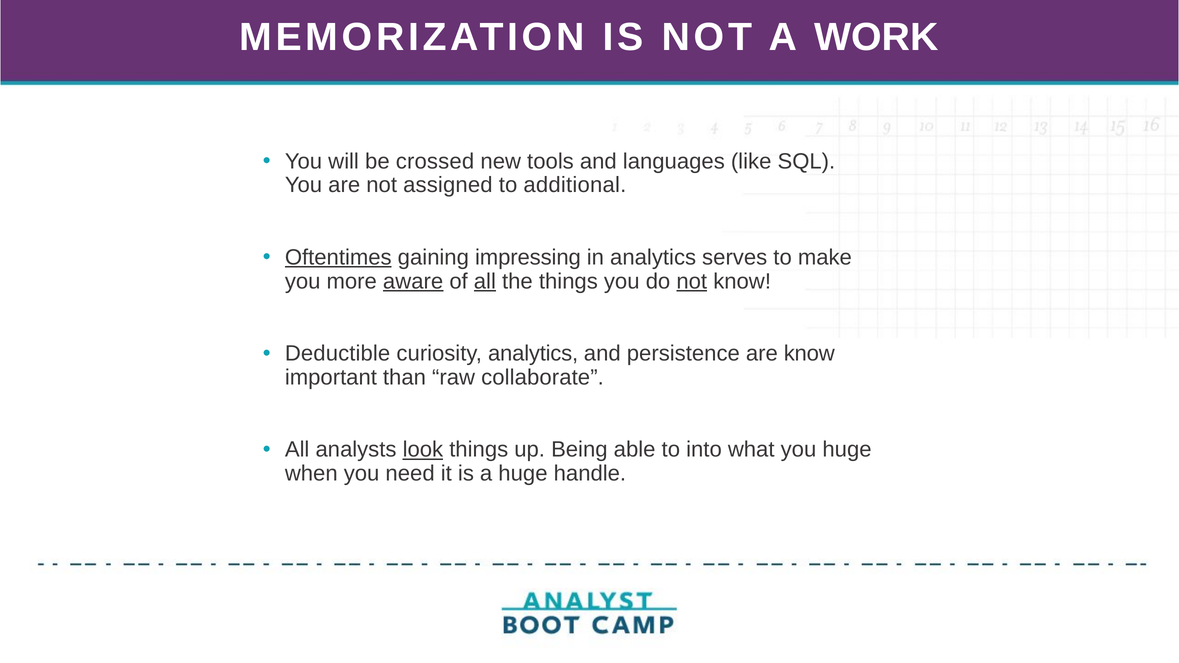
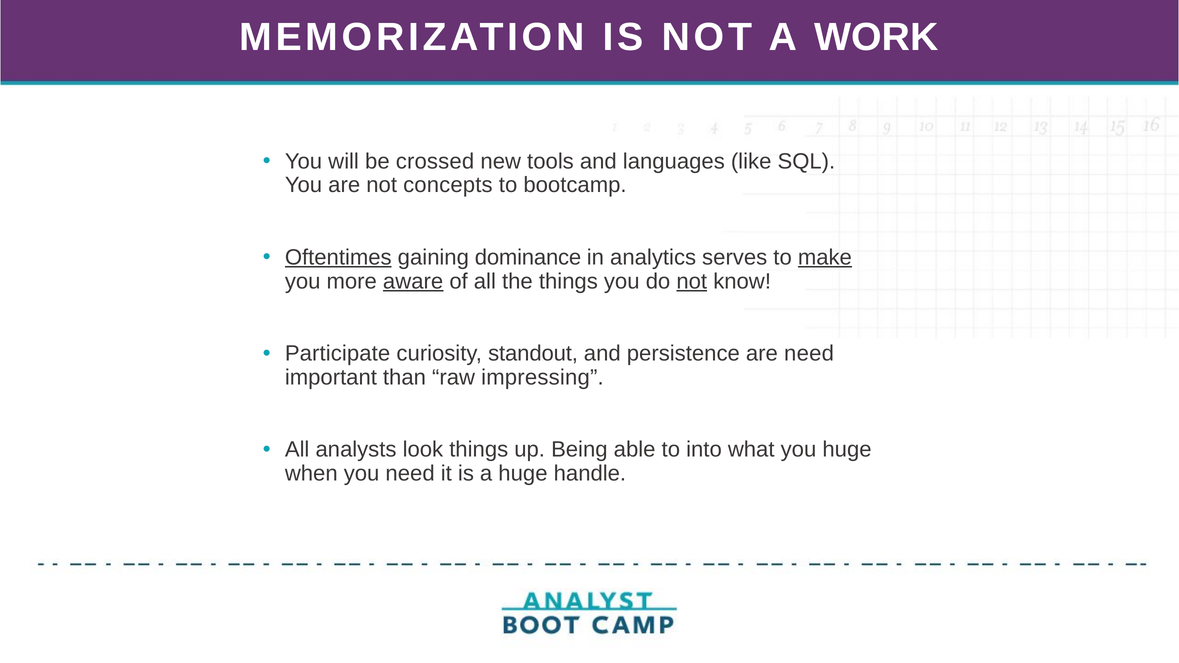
assigned: assigned -> concepts
additional: additional -> bootcamp
impressing: impressing -> dominance
make underline: none -> present
all at (485, 281) underline: present -> none
Deductible: Deductible -> Participate
curiosity analytics: analytics -> standout
are know: know -> need
collaborate: collaborate -> impressing
look underline: present -> none
